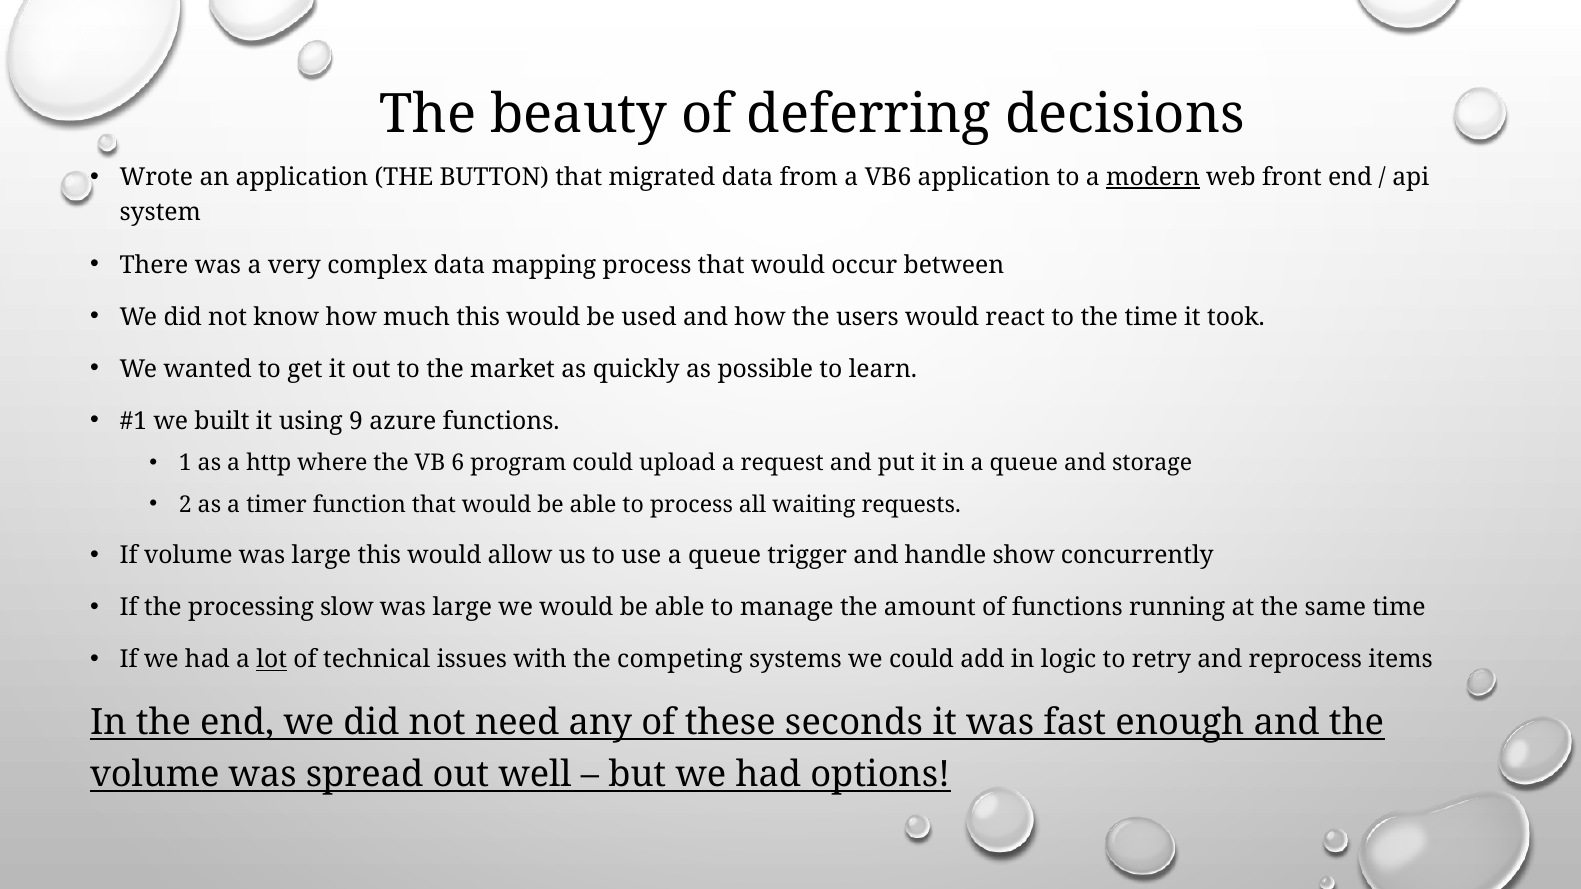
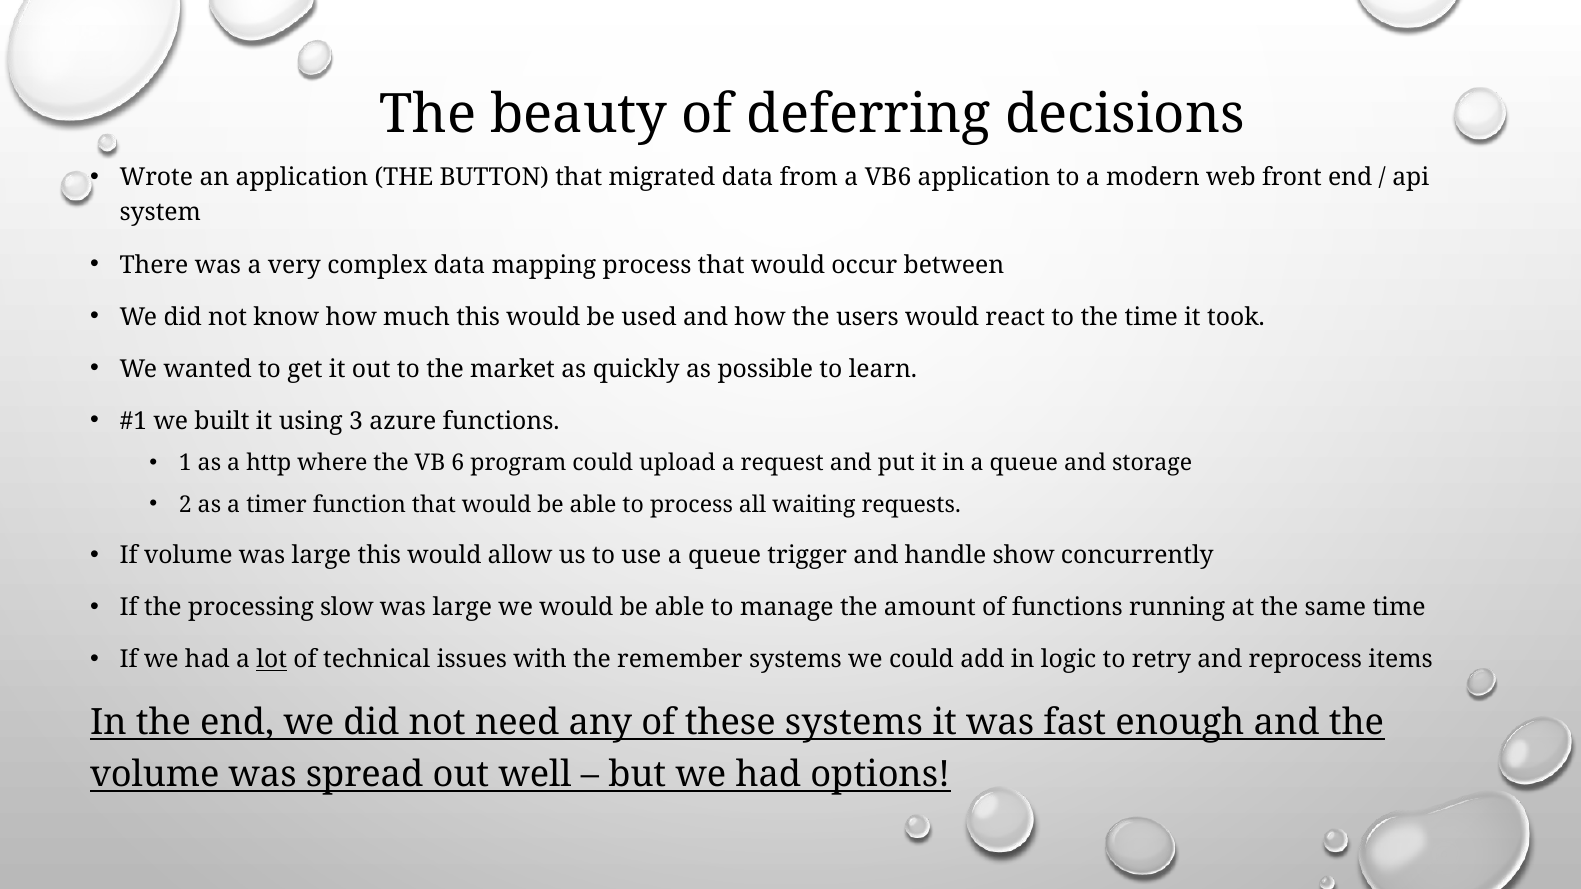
modern underline: present -> none
9: 9 -> 3
competing: competing -> remember
these seconds: seconds -> systems
